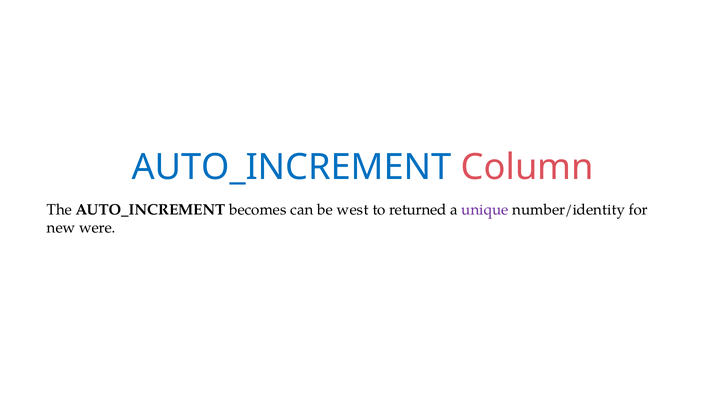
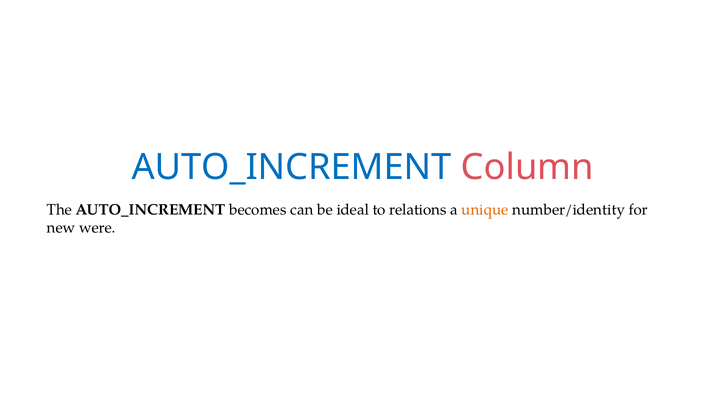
west: west -> ideal
returned: returned -> relations
unique colour: purple -> orange
